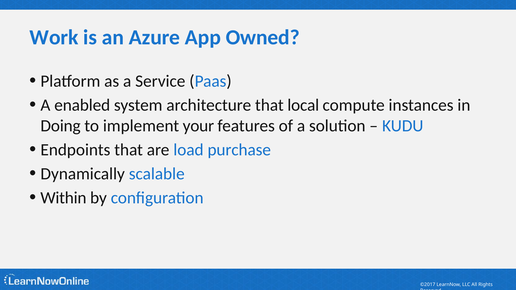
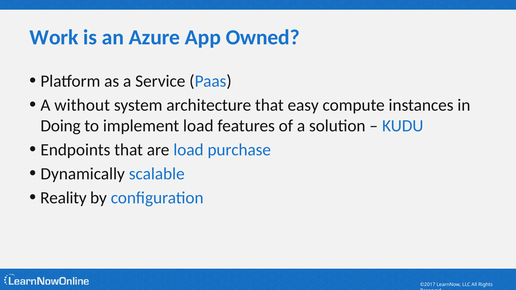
enabled: enabled -> without
local: local -> easy
implement your: your -> load
Within: Within -> Reality
